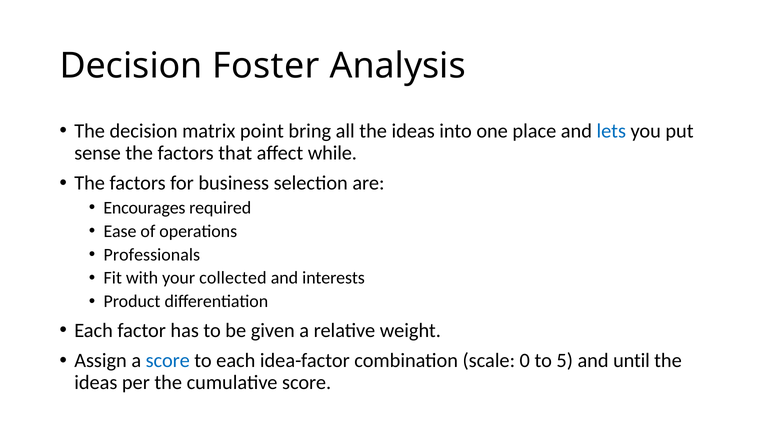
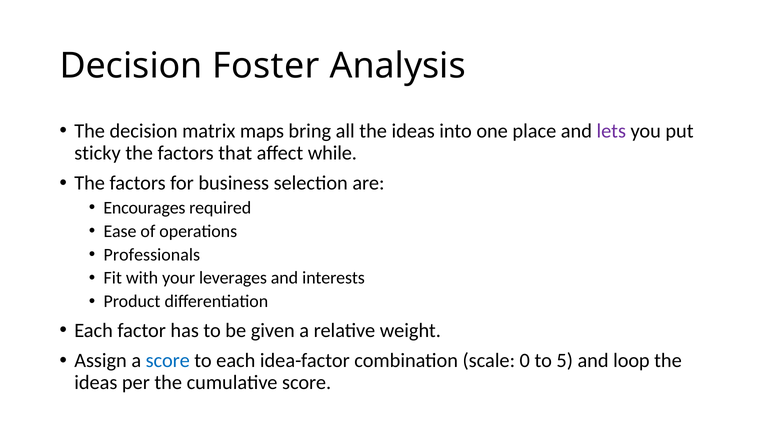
point: point -> maps
lets colour: blue -> purple
sense: sense -> sticky
collected: collected -> leverages
until: until -> loop
